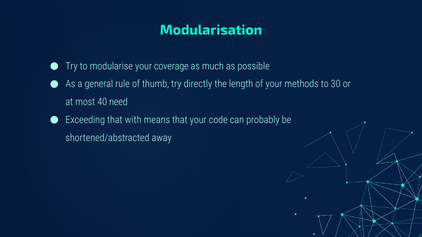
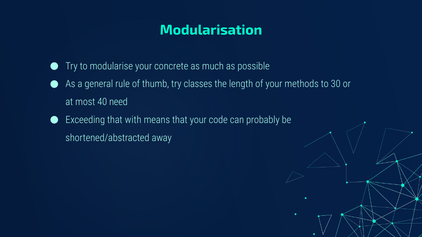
coverage: coverage -> concrete
directly: directly -> classes
